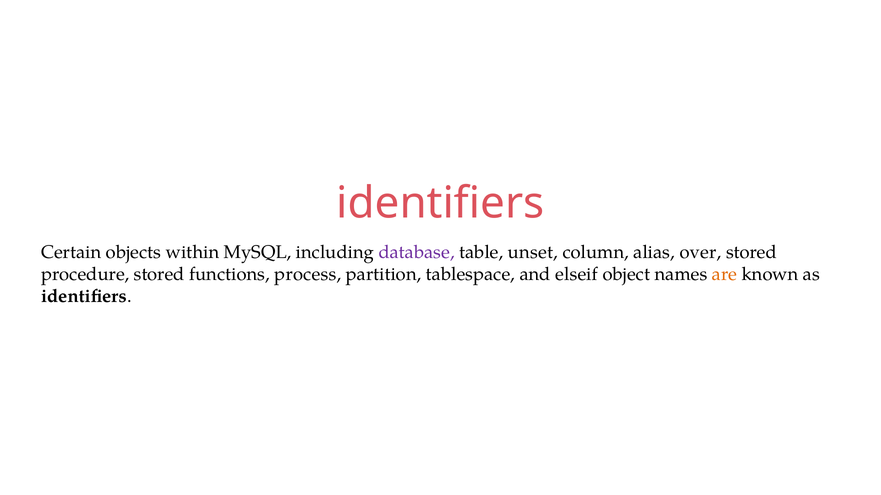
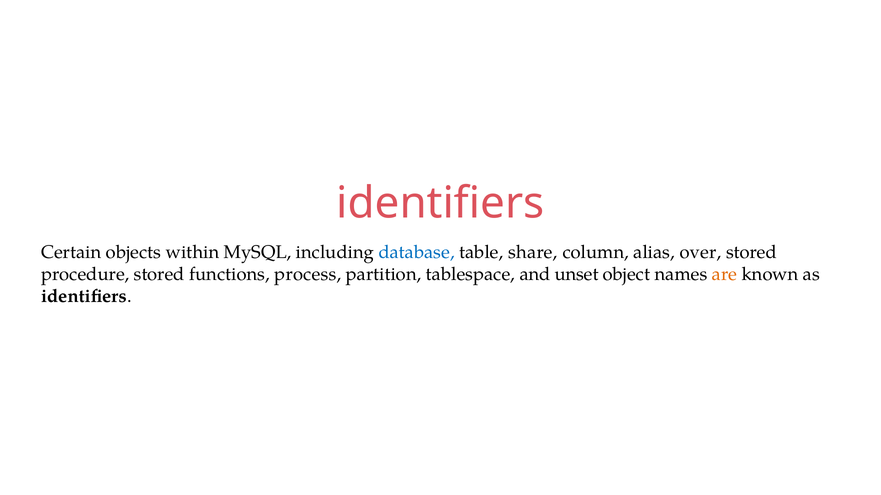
database colour: purple -> blue
unset: unset -> share
elseif: elseif -> unset
